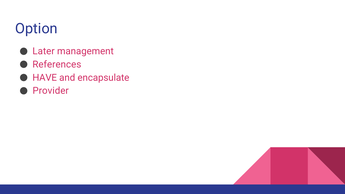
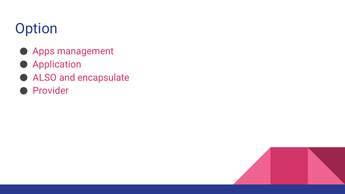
Later: Later -> Apps
References: References -> Application
HAVE: HAVE -> ALSO
